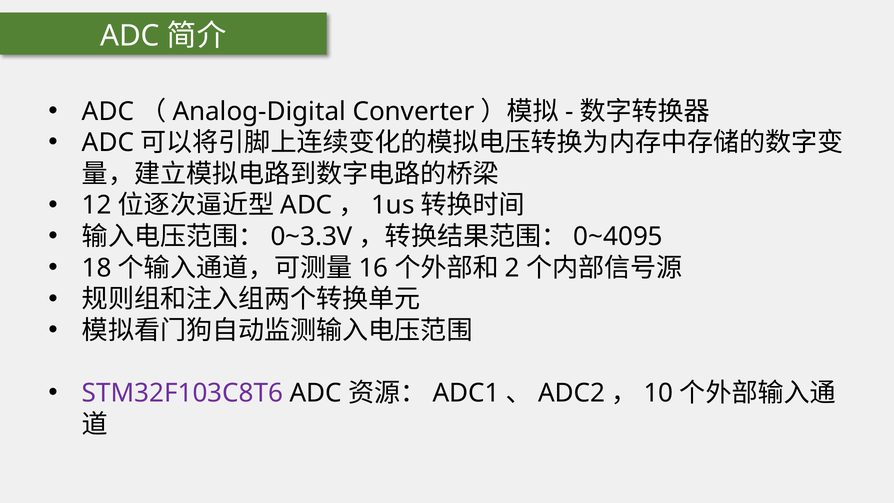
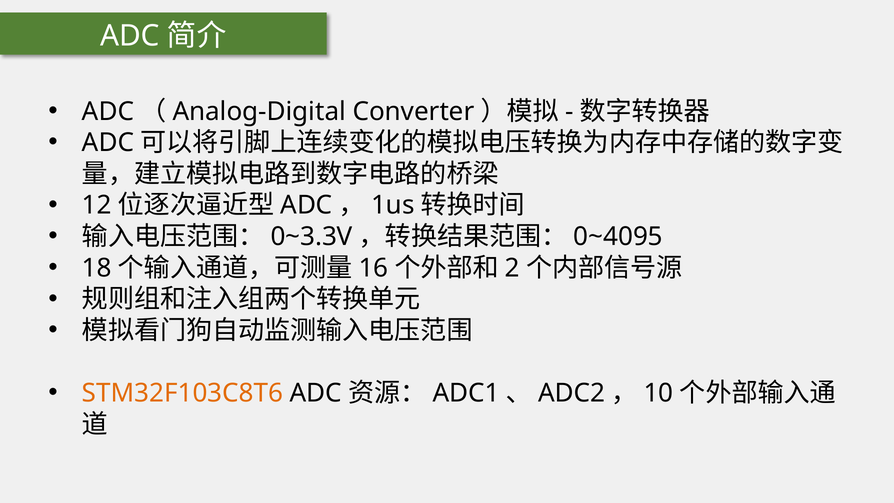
STM32F103C8T6 colour: purple -> orange
